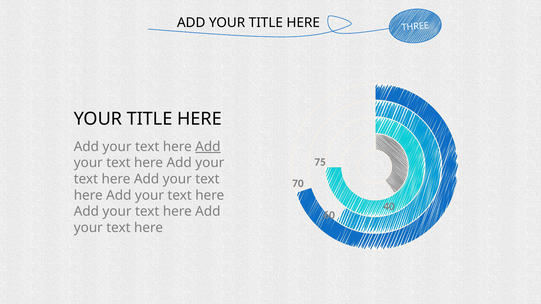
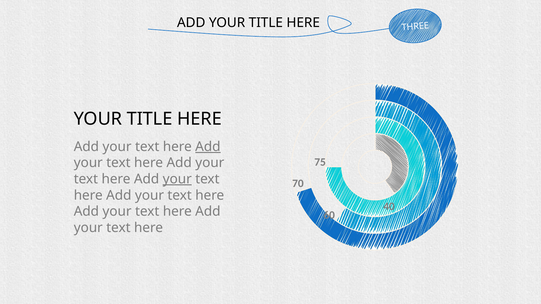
your at (177, 179) underline: none -> present
